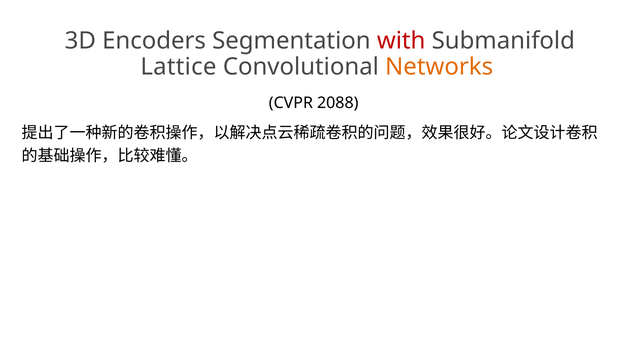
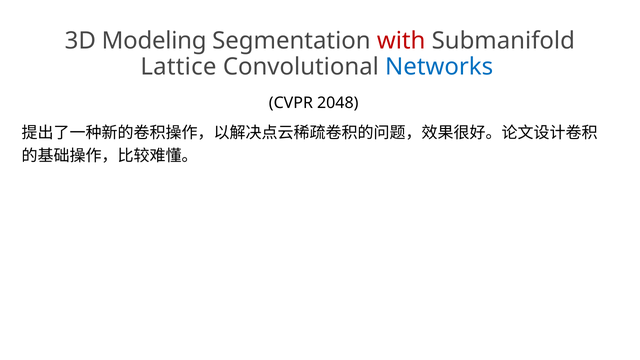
Encoders: Encoders -> Modeling
Networks colour: orange -> blue
2088: 2088 -> 2048
